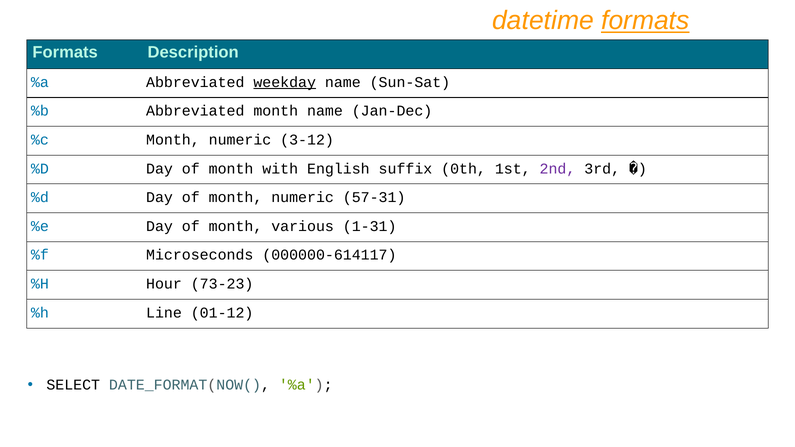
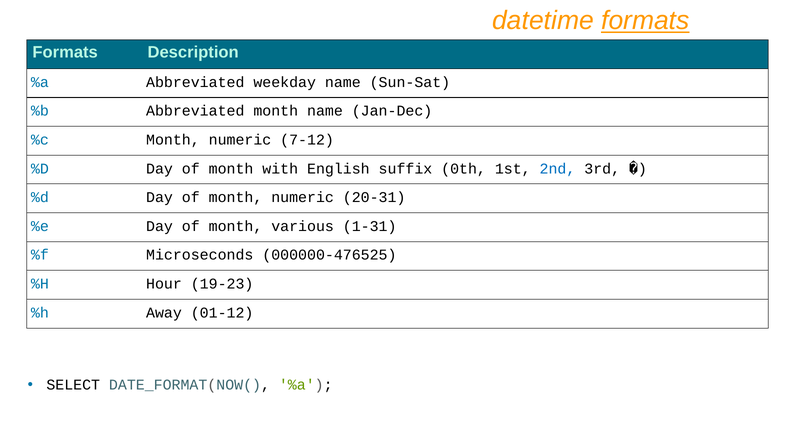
weekday underline: present -> none
3-12: 3-12 -> 7-12
2nd colour: purple -> blue
57-31: 57-31 -> 20-31
000000-614117: 000000-614117 -> 000000-476525
73-23: 73-23 -> 19-23
Line: Line -> Away
